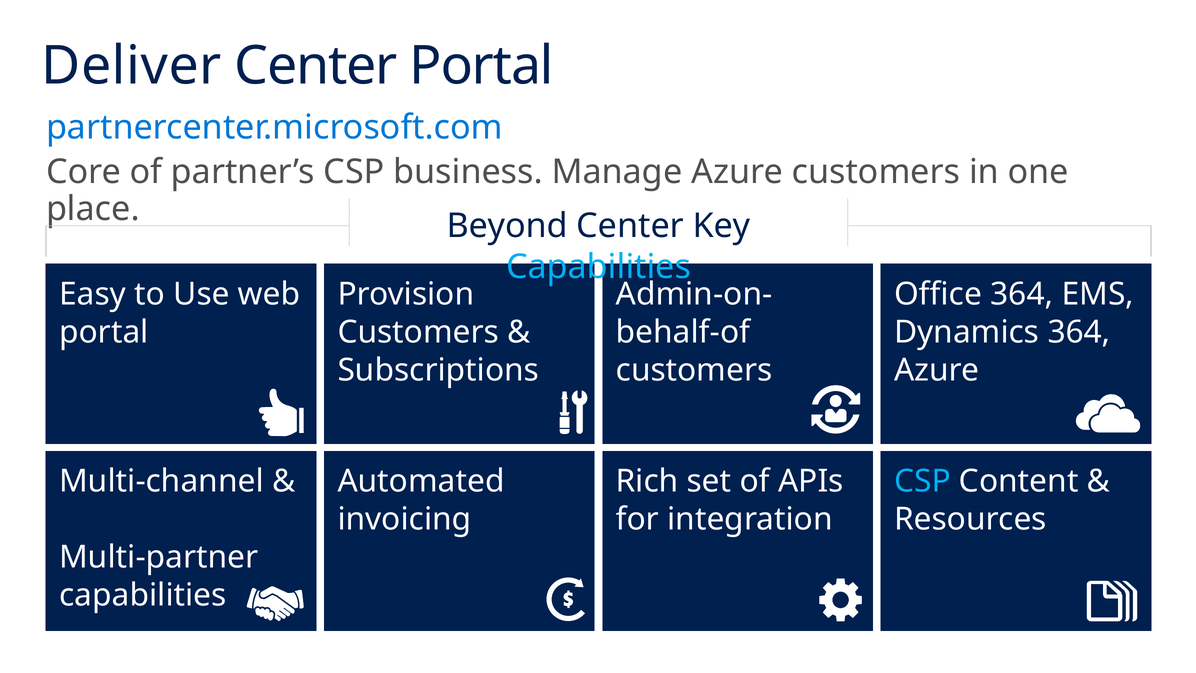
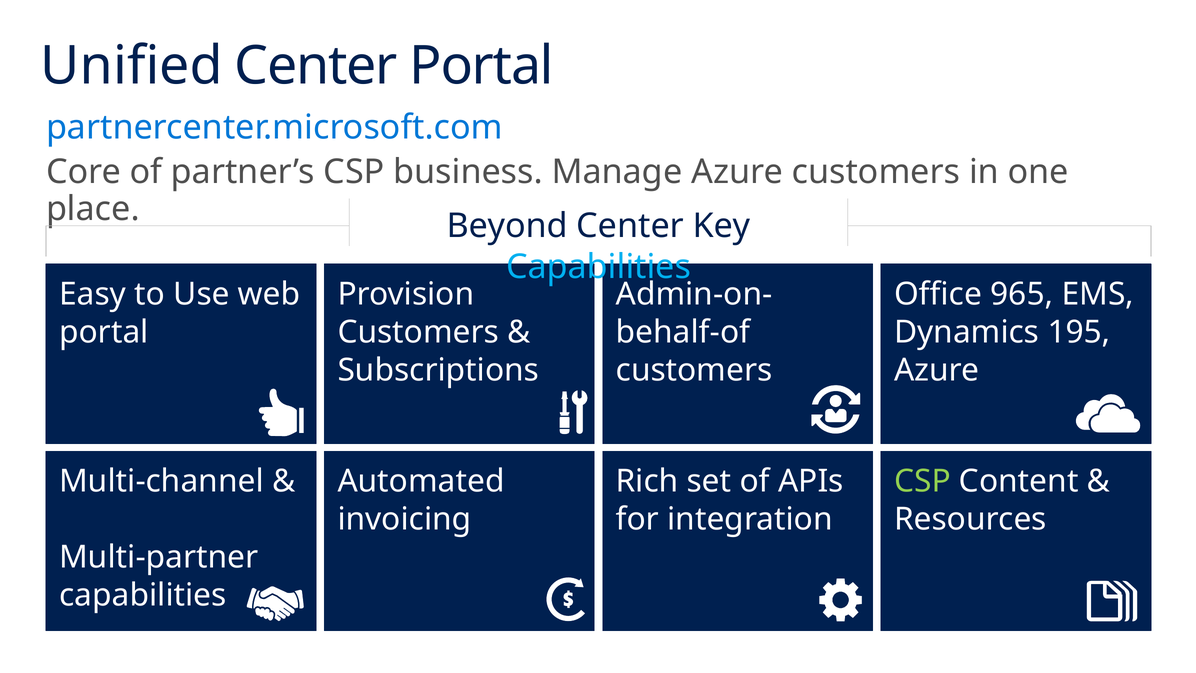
Deliver: Deliver -> Unified
Office 364: 364 -> 965
Dynamics 364: 364 -> 195
CSP at (922, 481) colour: light blue -> light green
